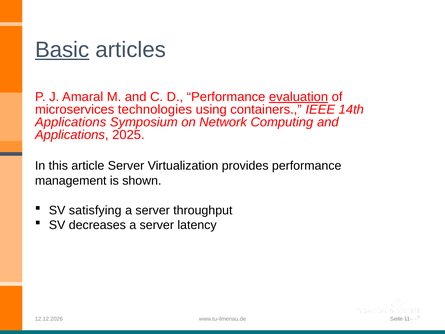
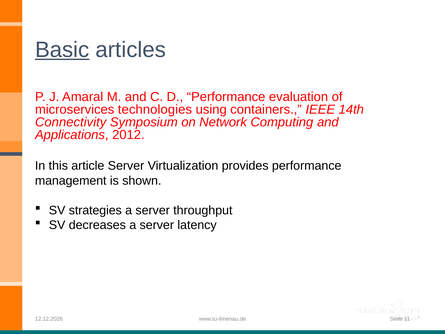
evaluation underline: present -> none
Applications at (71, 122): Applications -> Connectivity
2025: 2025 -> 2012
satisfying: satisfying -> strategies
